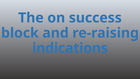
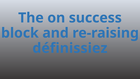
indications: indications -> définissiez
